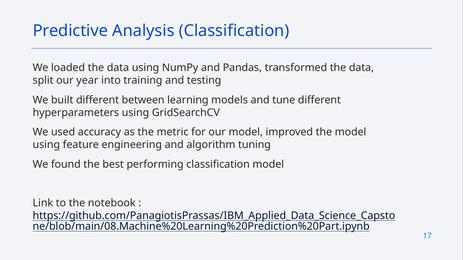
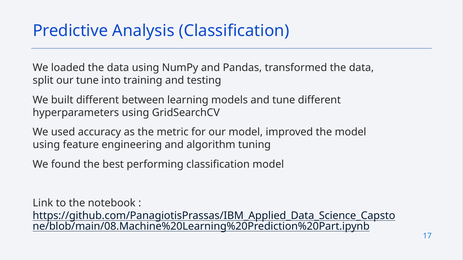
our year: year -> tune
